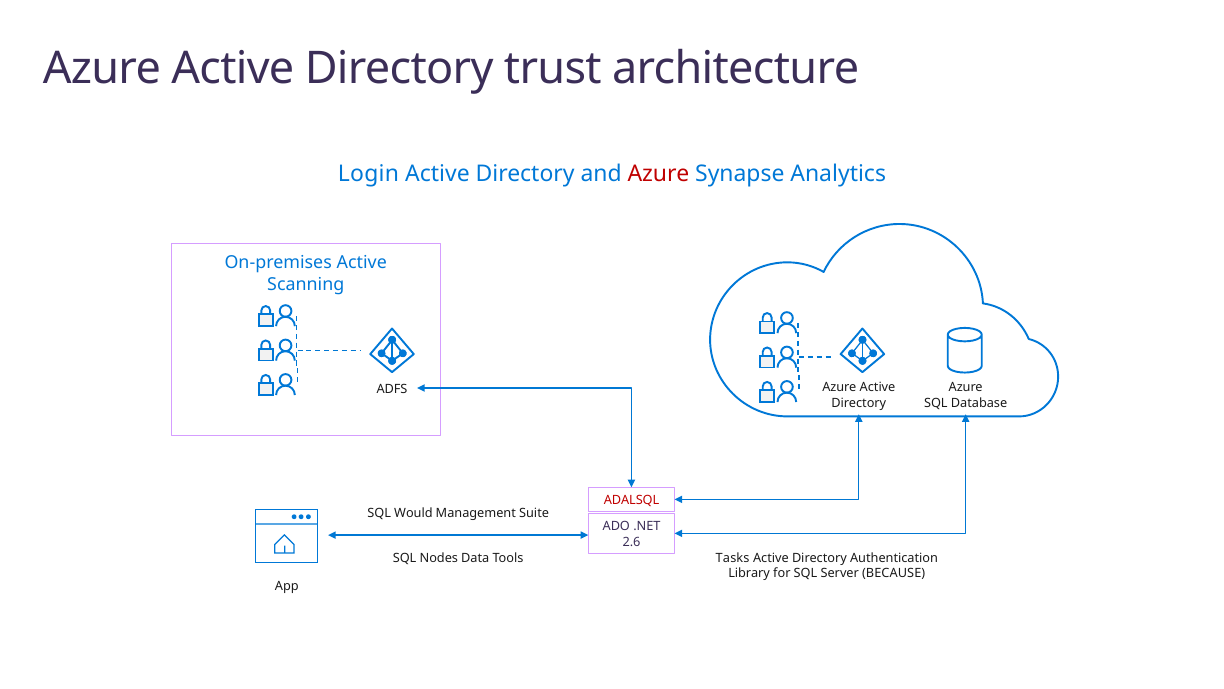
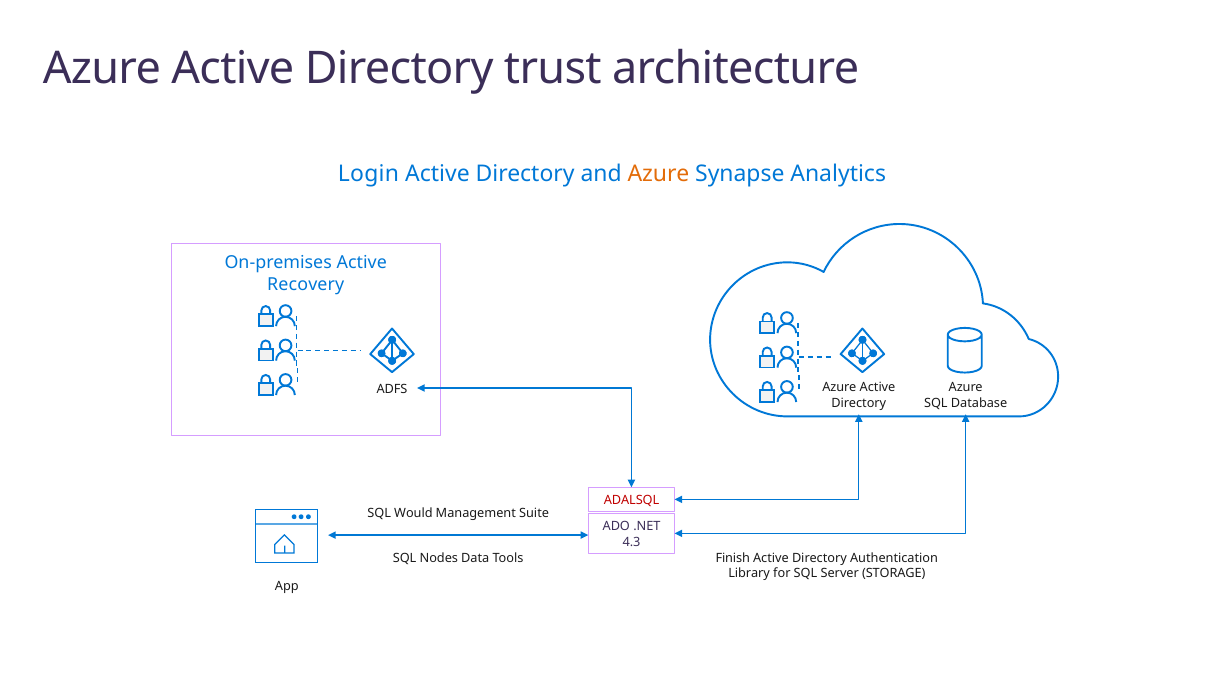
Azure at (658, 174) colour: red -> orange
Scanning: Scanning -> Recovery
2.6: 2.6 -> 4.3
Tasks: Tasks -> Finish
BECAUSE: BECAUSE -> STORAGE
